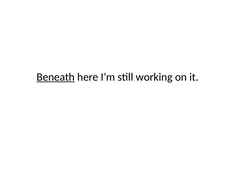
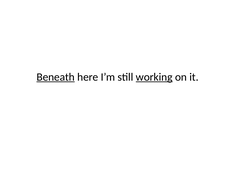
working underline: none -> present
